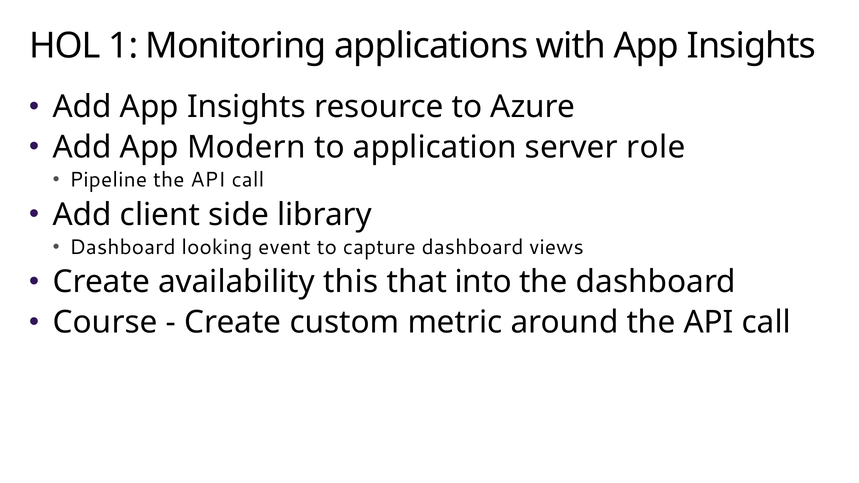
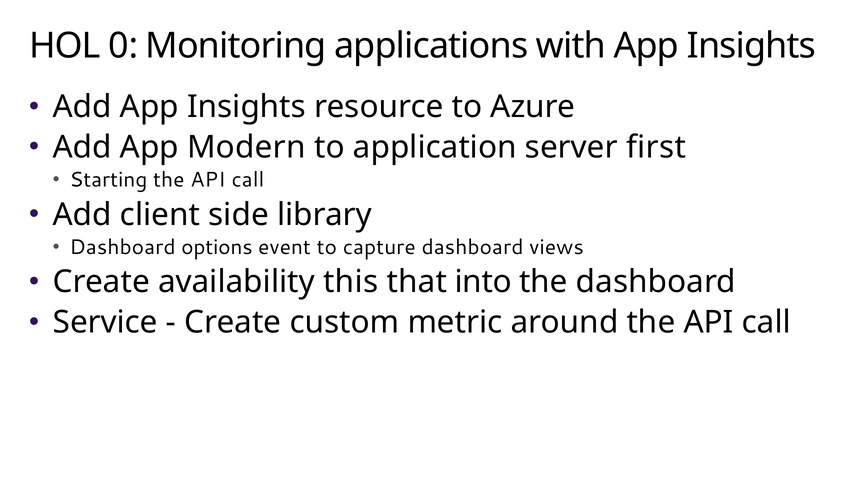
1: 1 -> 0
role: role -> first
Pipeline: Pipeline -> Starting
looking: looking -> options
Course: Course -> Service
